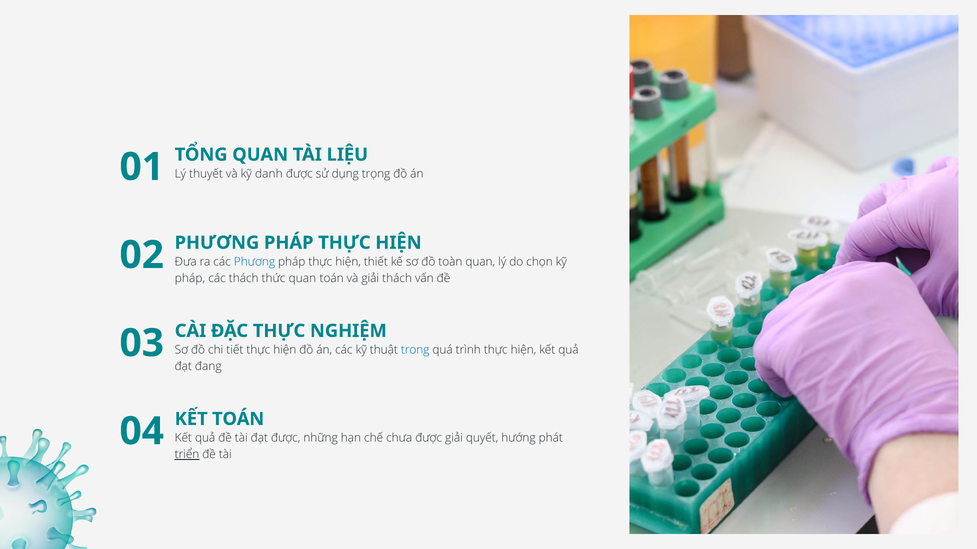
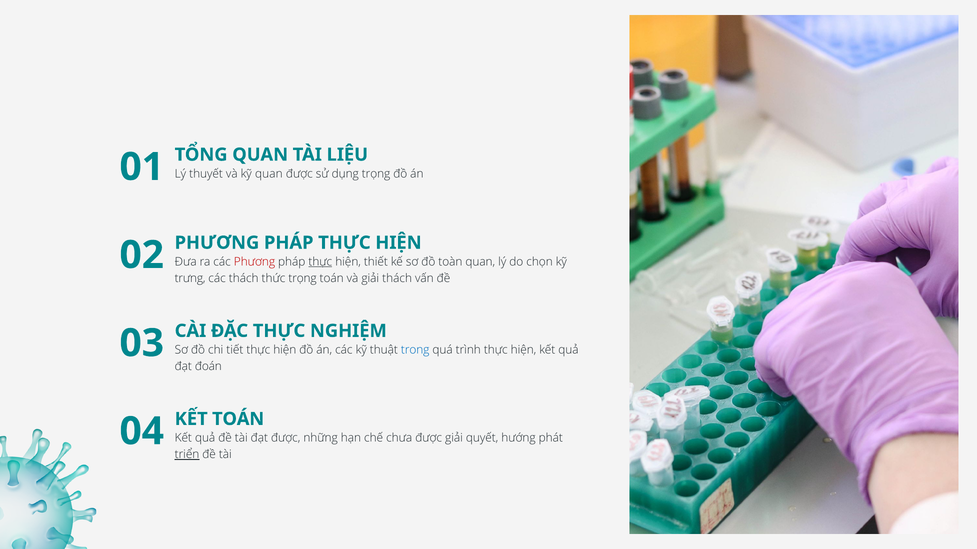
kỹ danh: danh -> quan
Phương at (254, 262) colour: blue -> red
thực at (320, 262) underline: none -> present
pháp at (190, 279): pháp -> trưng
thức quan: quan -> trọng
đang: đang -> đoán
